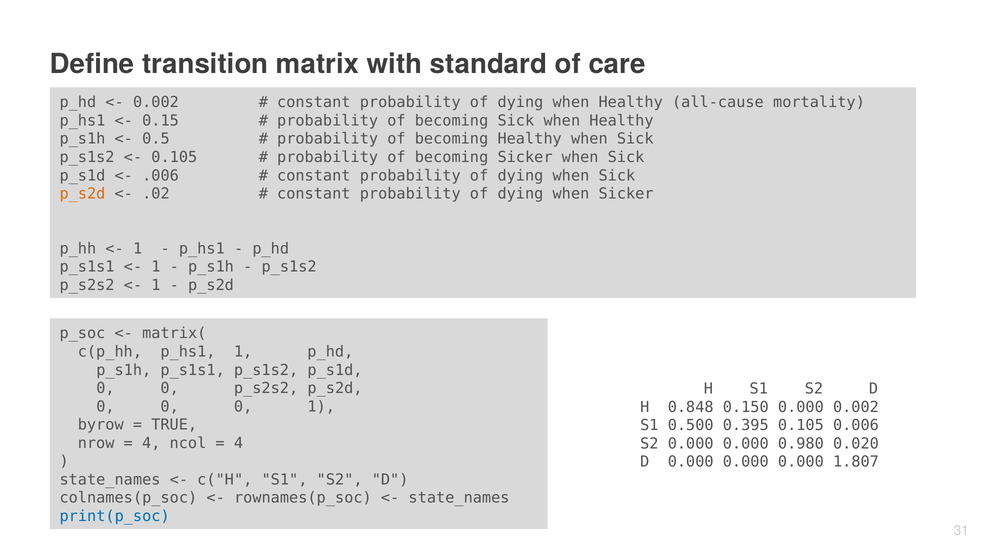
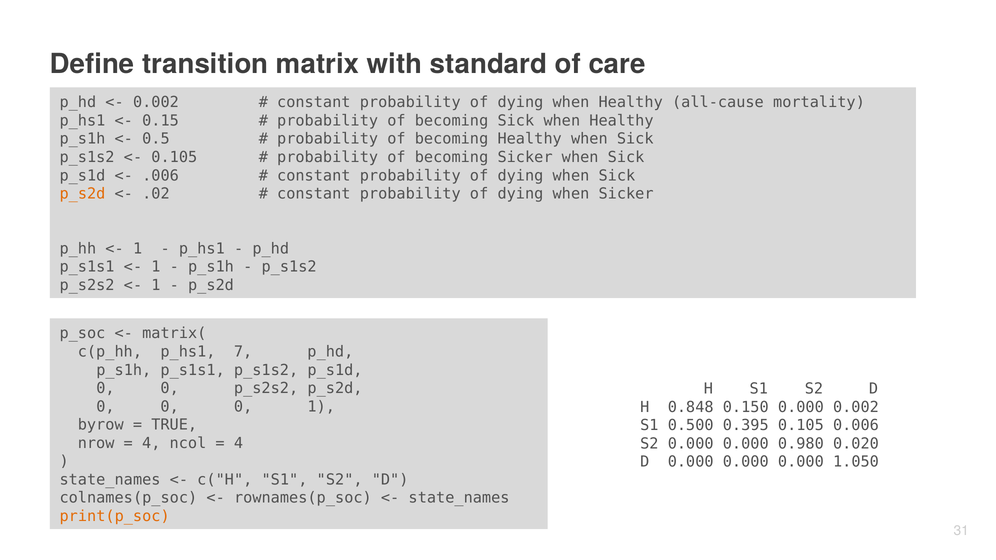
p_hs1 1: 1 -> 7
1.807: 1.807 -> 1.050
print(p_soc colour: blue -> orange
